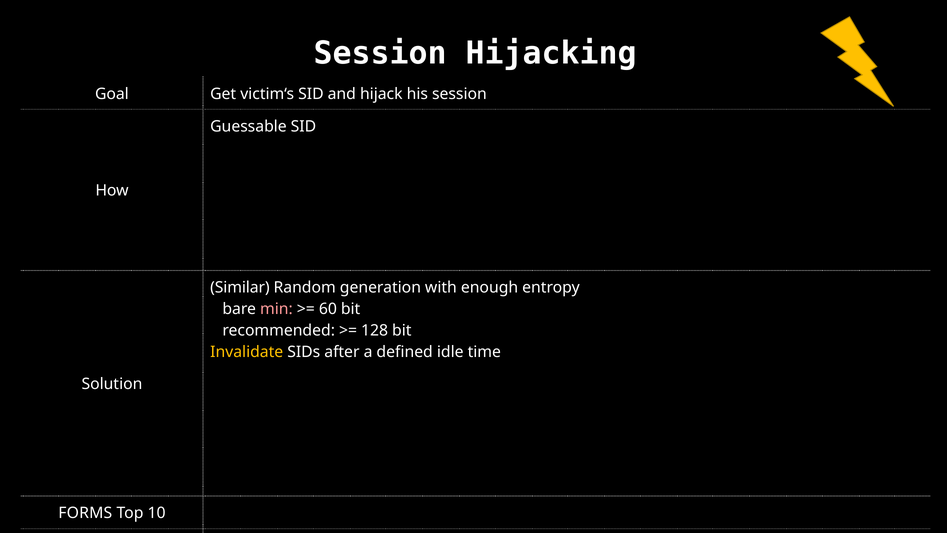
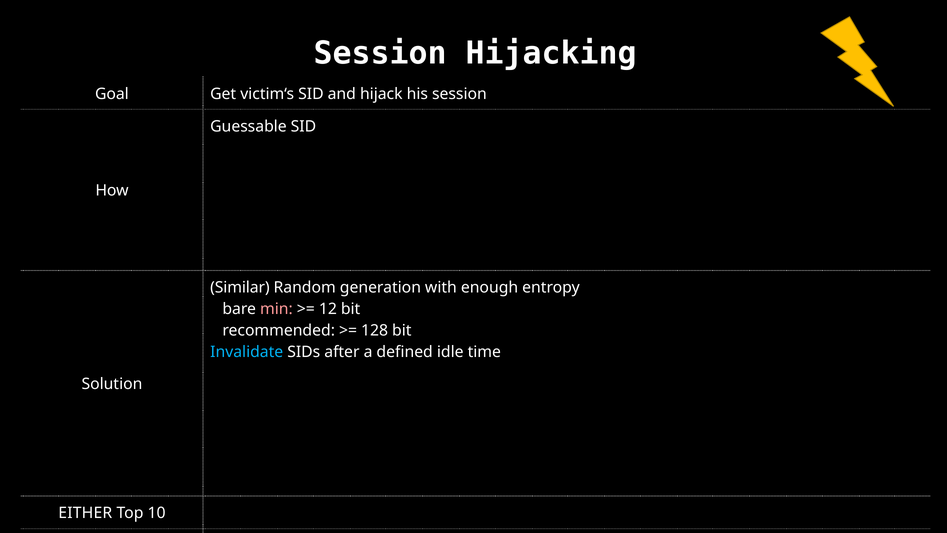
60: 60 -> 12
Invalidate colour: yellow -> light blue
FORMS: FORMS -> EITHER
